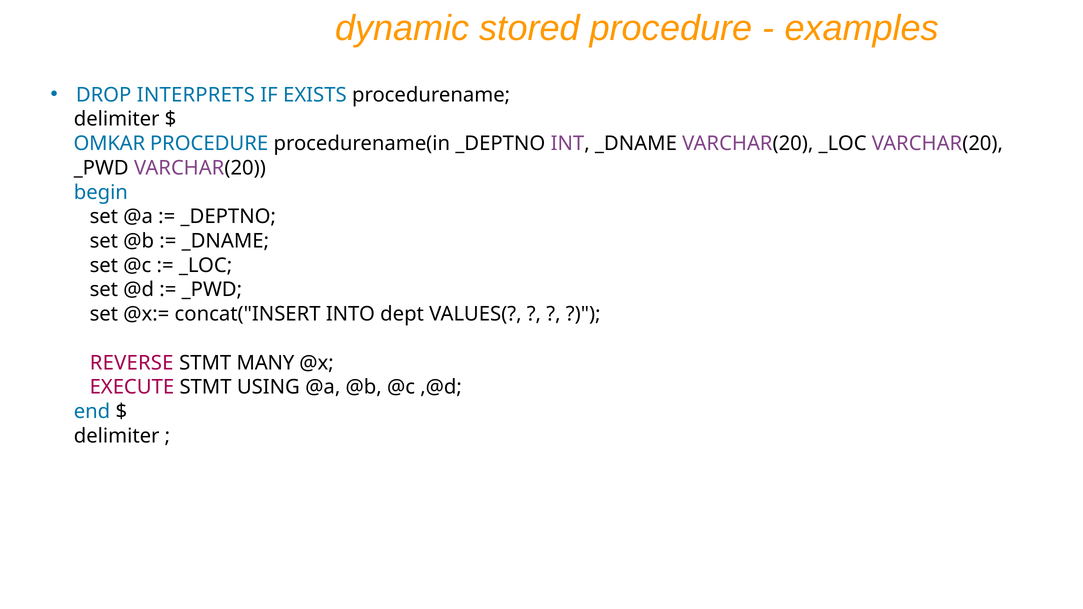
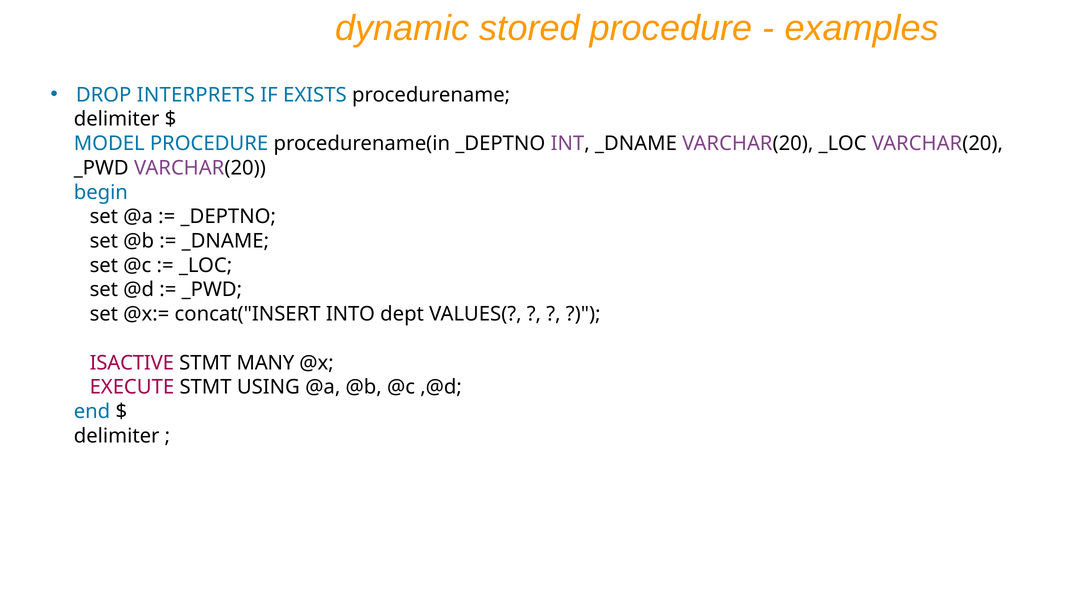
OMKAR: OMKAR -> MODEL
REVERSE: REVERSE -> ISACTIVE
